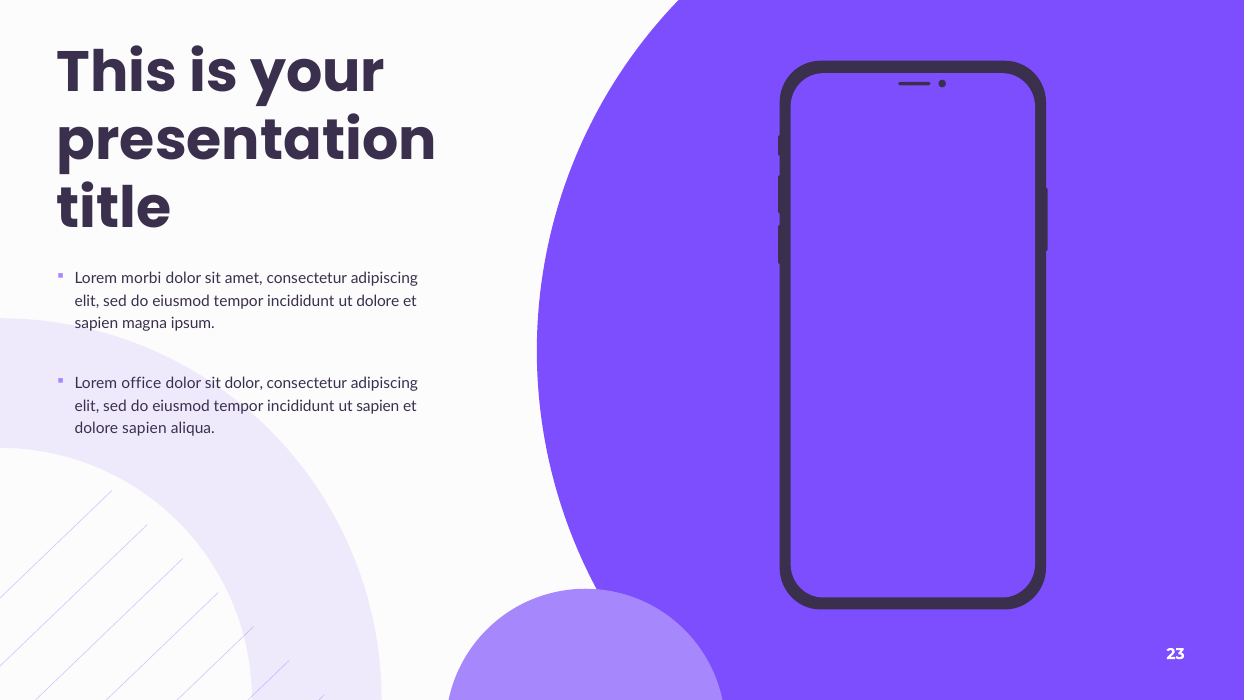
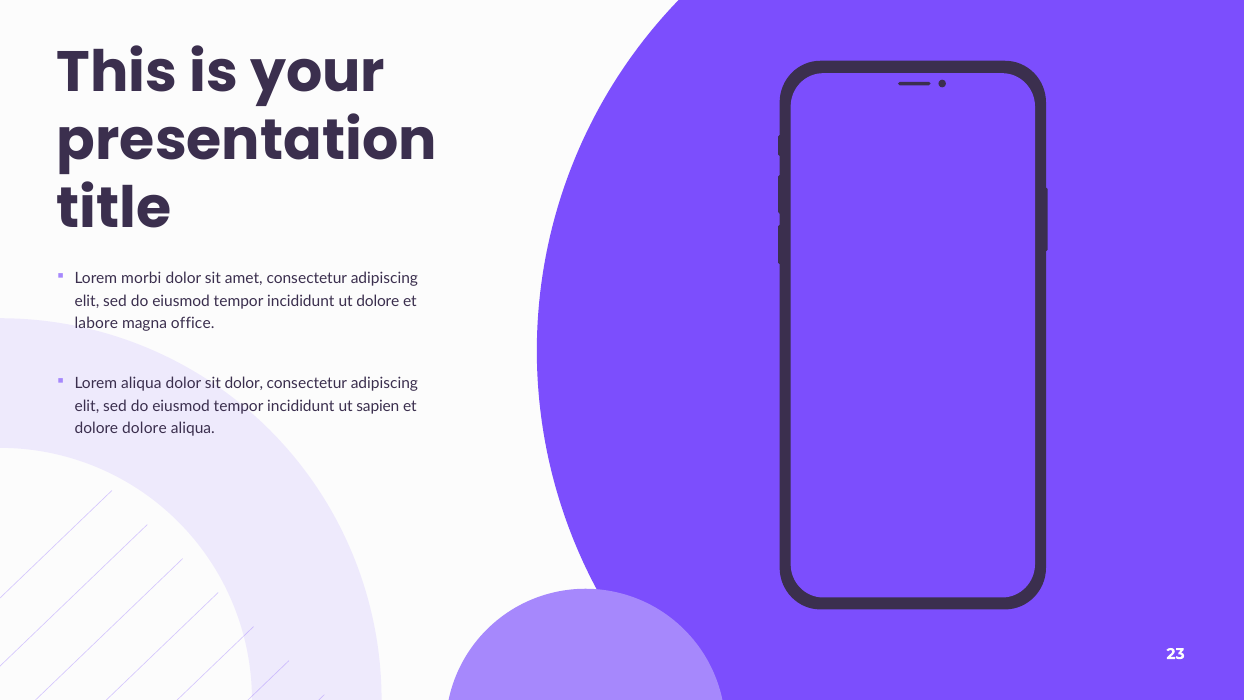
sapien at (96, 323): sapien -> labore
ipsum: ipsum -> office
Lorem office: office -> aliqua
dolore sapien: sapien -> dolore
